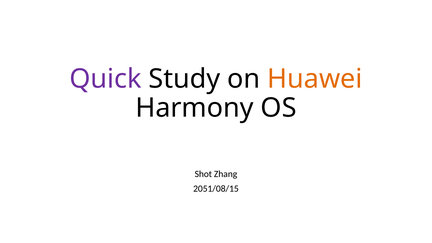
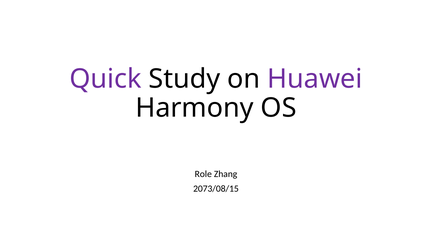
Huawei colour: orange -> purple
Shot: Shot -> Role
2051/08/15: 2051/08/15 -> 2073/08/15
